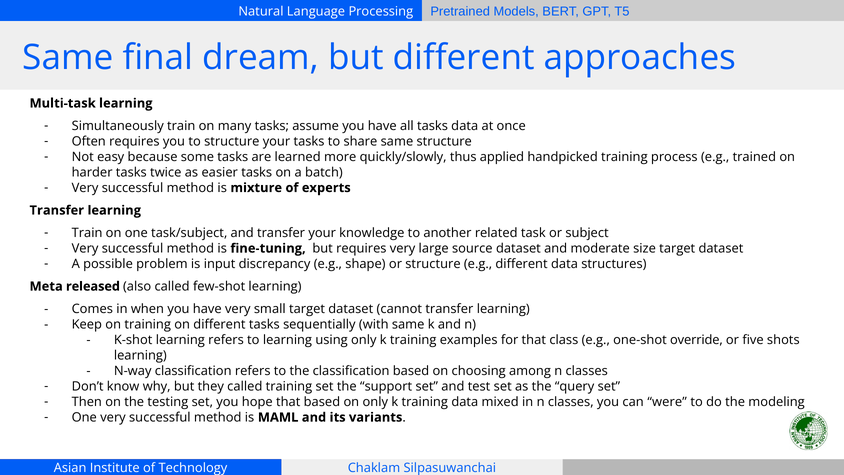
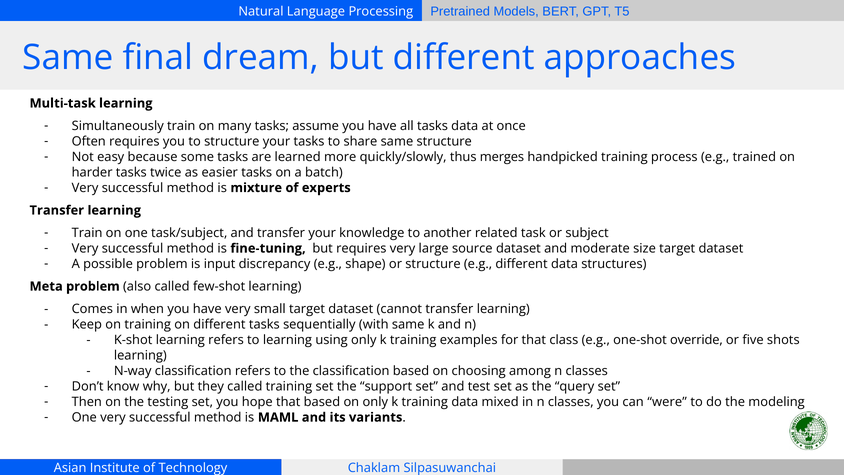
applied: applied -> merges
Meta released: released -> problem
